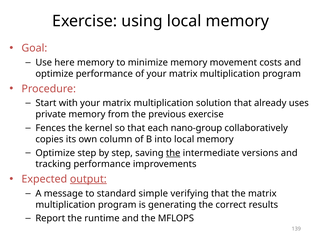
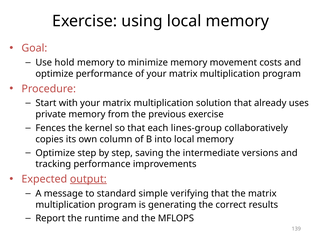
here: here -> hold
nano-group: nano-group -> lines-group
the at (173, 153) underline: present -> none
